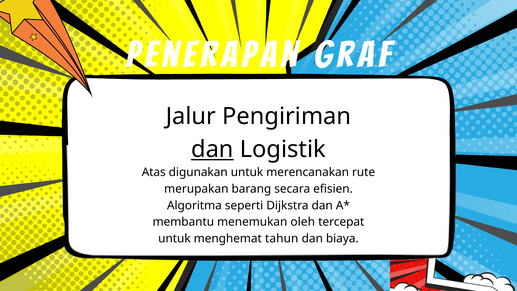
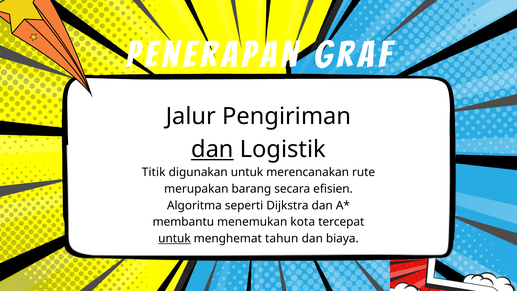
Atas: Atas -> Titik
oleh: oleh -> kota
untuk at (174, 238) underline: none -> present
